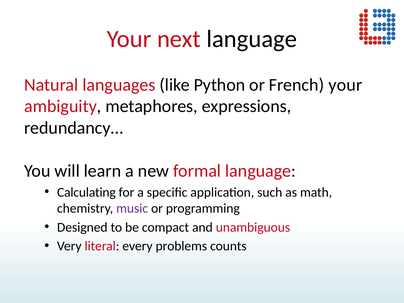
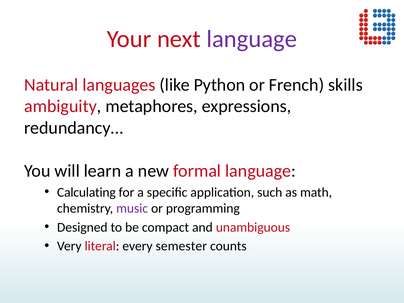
language at (252, 39) colour: black -> purple
French your: your -> skills
problems: problems -> semester
